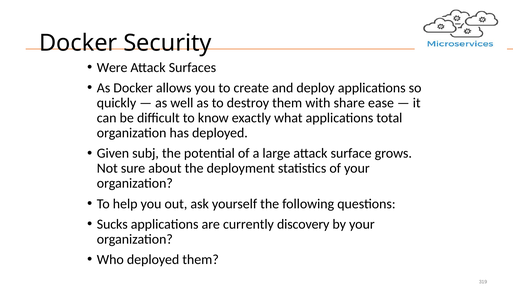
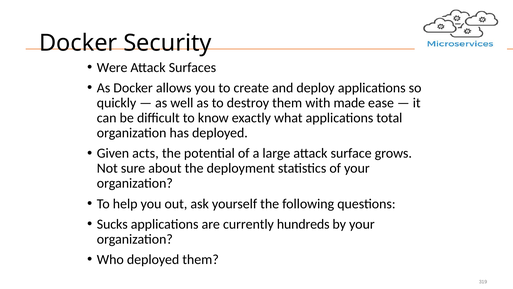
share: share -> made
subj: subj -> acts
discovery: discovery -> hundreds
